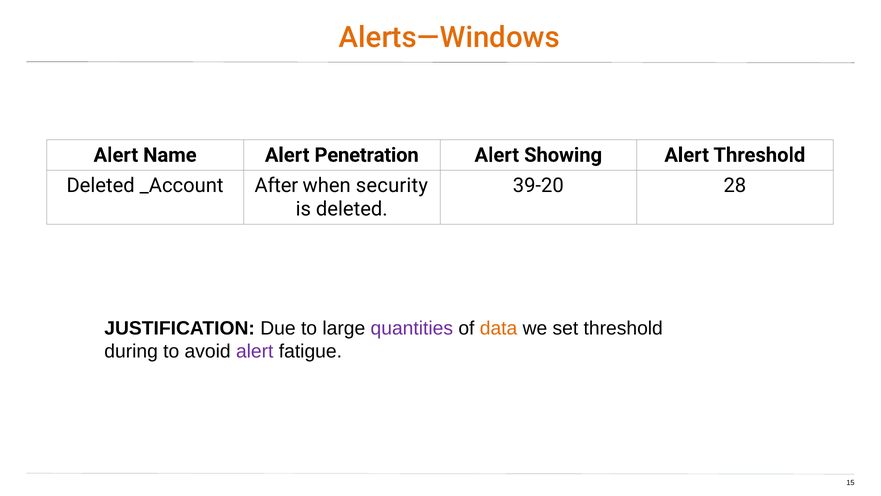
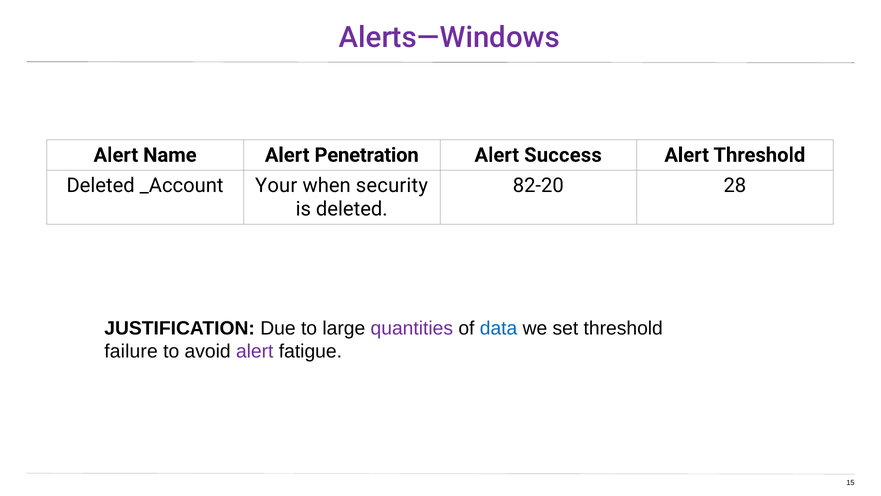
Alerts—Windows colour: orange -> purple
Showing: Showing -> Success
After: After -> Your
39-20: 39-20 -> 82-20
data colour: orange -> blue
during: during -> failure
